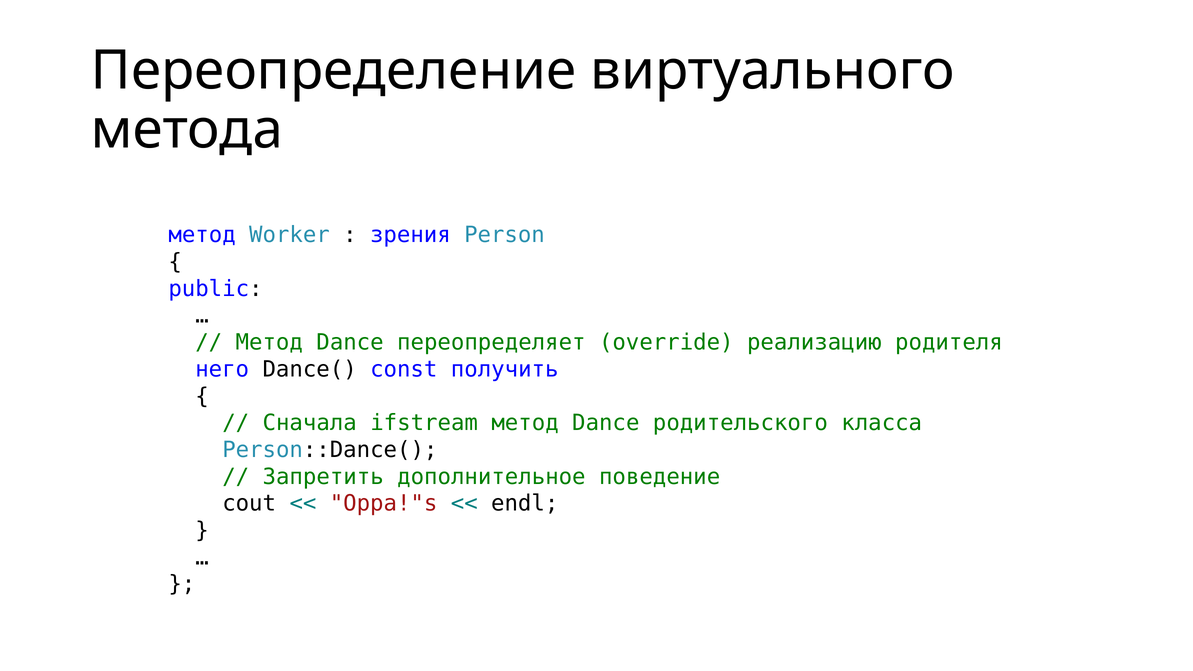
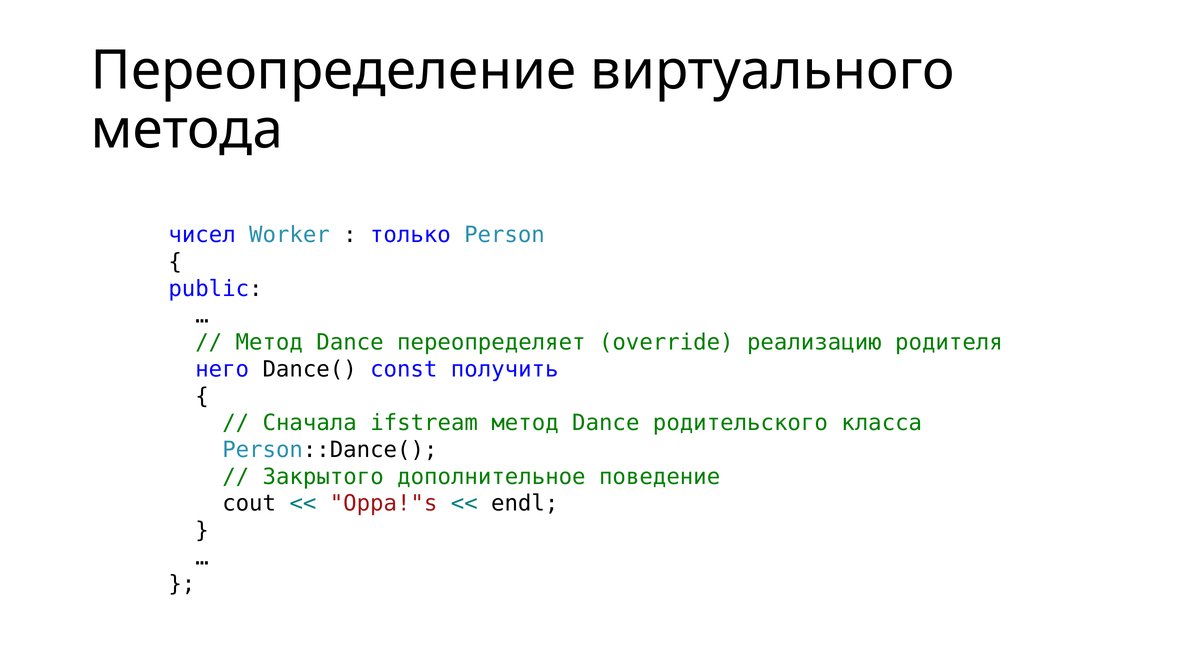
метод at (202, 235): метод -> чисел
зрения: зрения -> только
Запретить: Запретить -> Закрытого
